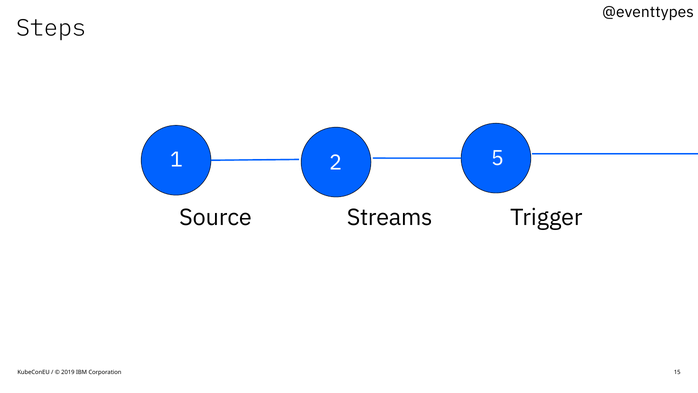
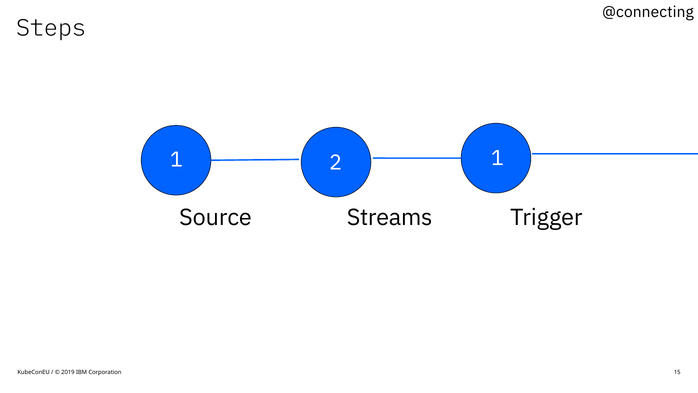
@eventtypes: @eventtypes -> @connecting
2 5: 5 -> 1
